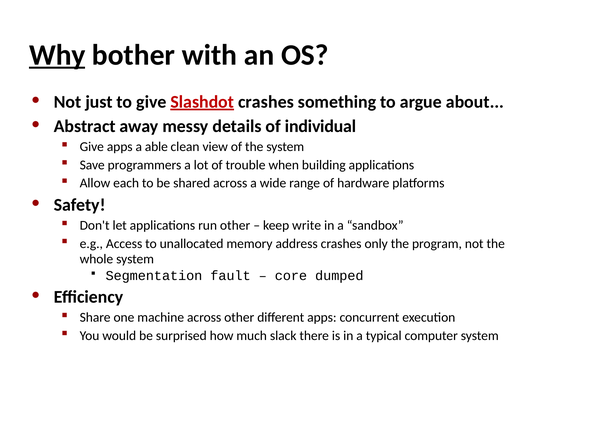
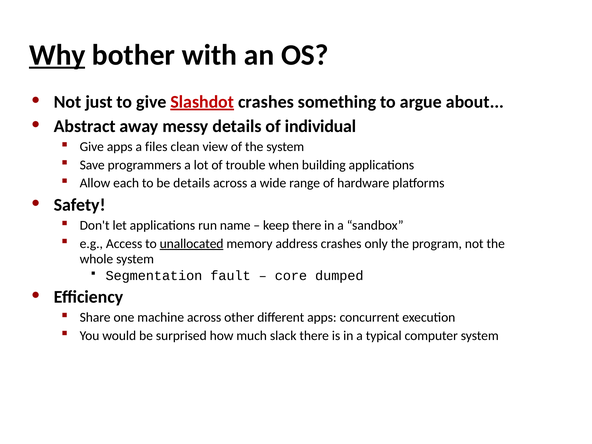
able: able -> files
be shared: shared -> details
run other: other -> name
keep write: write -> there
unallocated underline: none -> present
